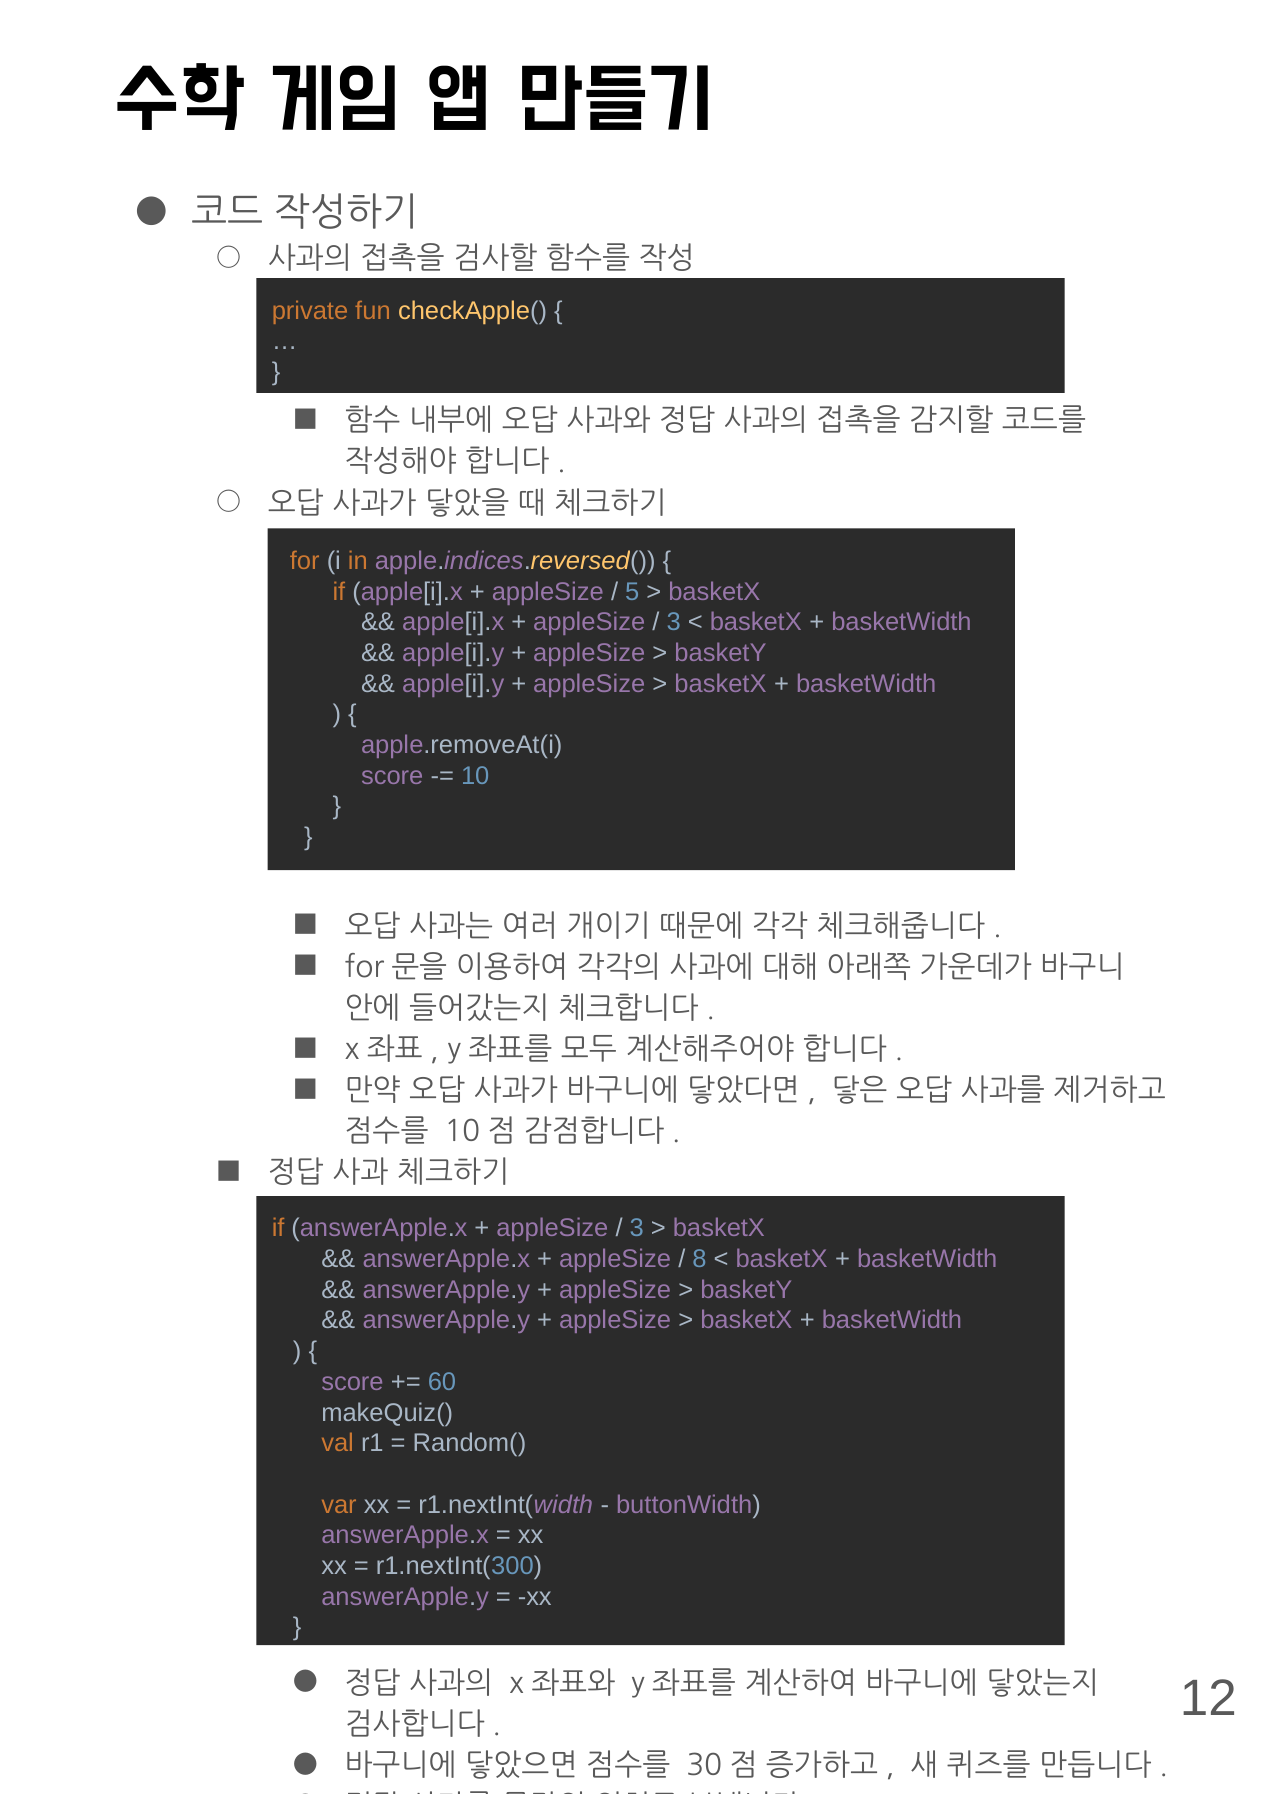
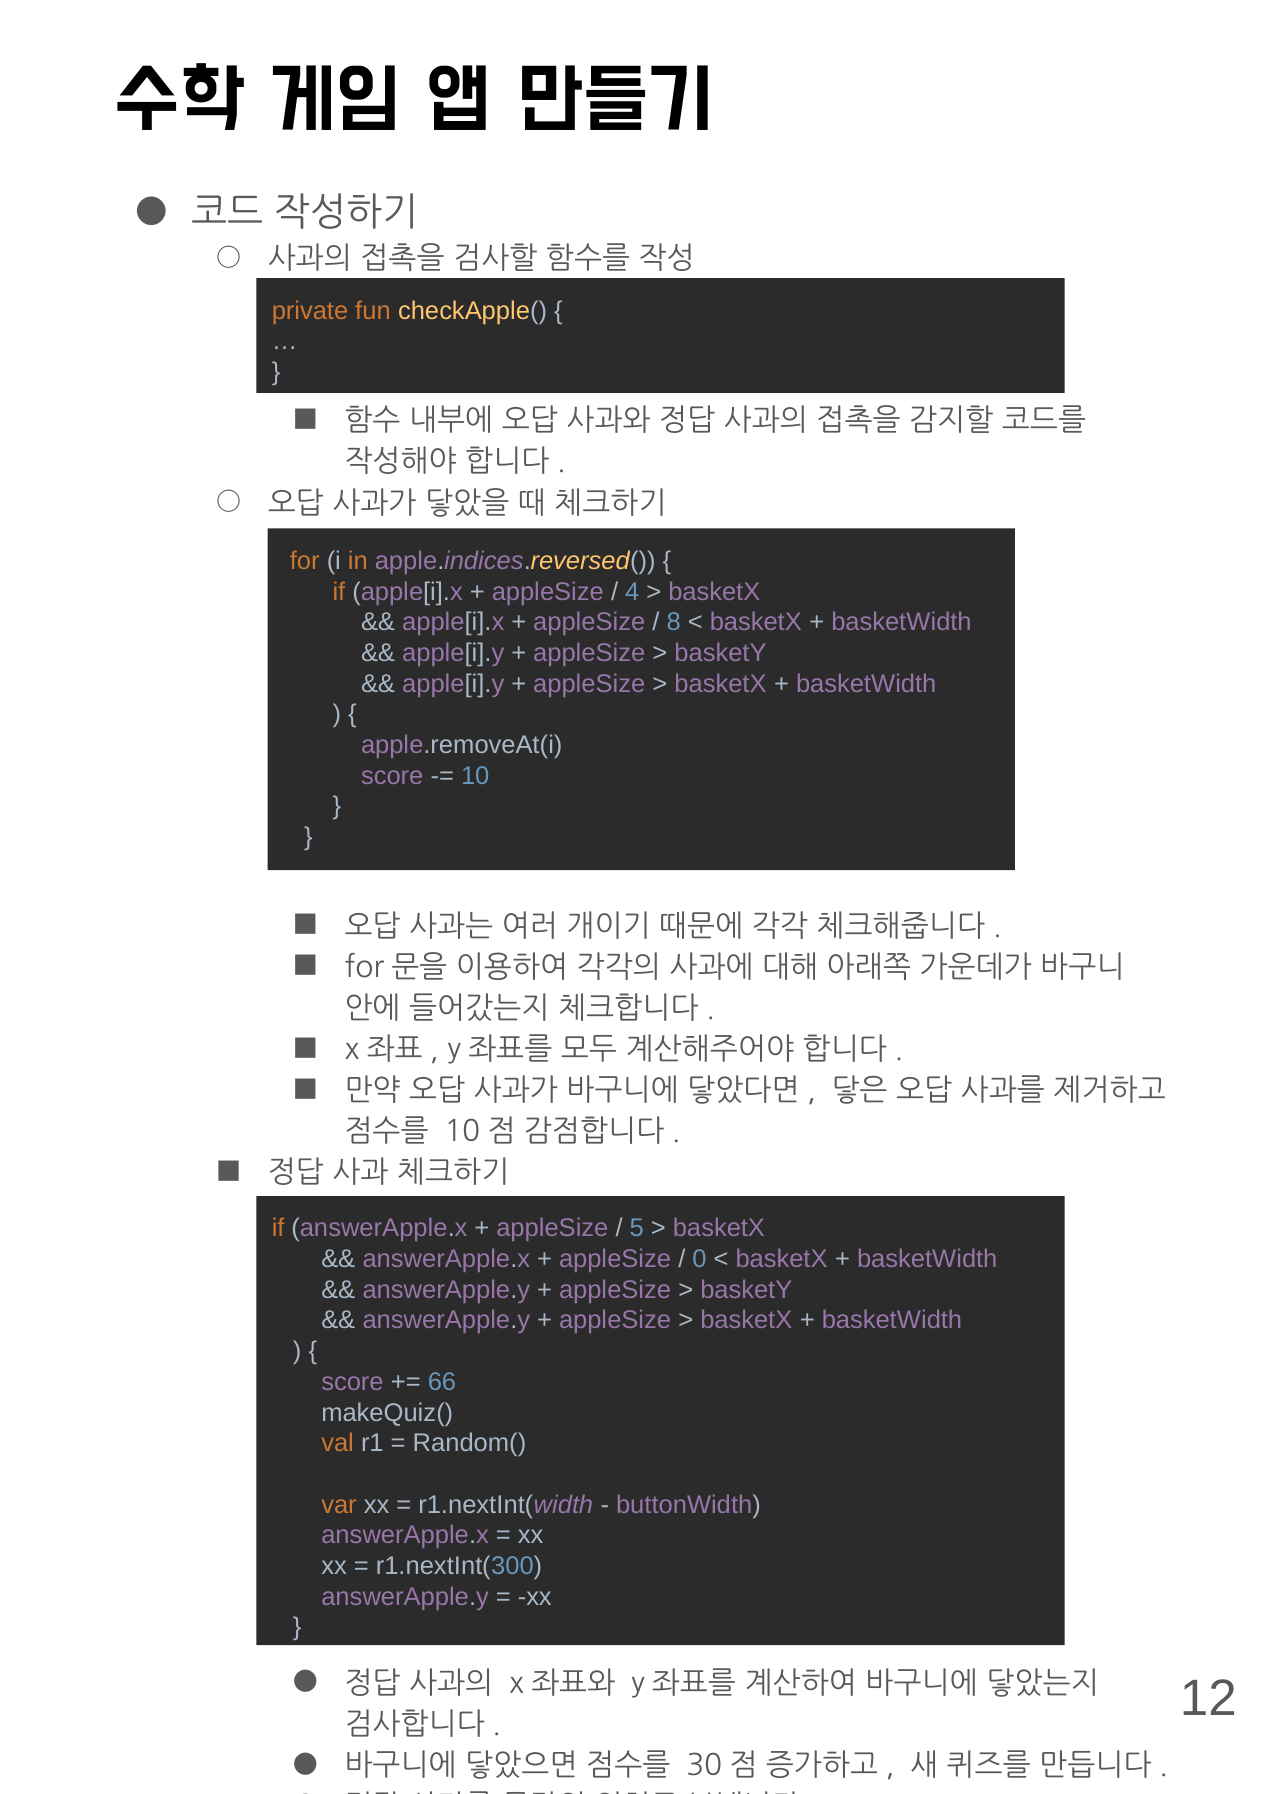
5: 5 -> 4
3 at (674, 623): 3 -> 8
3 at (637, 1229): 3 -> 5
8: 8 -> 0
60: 60 -> 66
